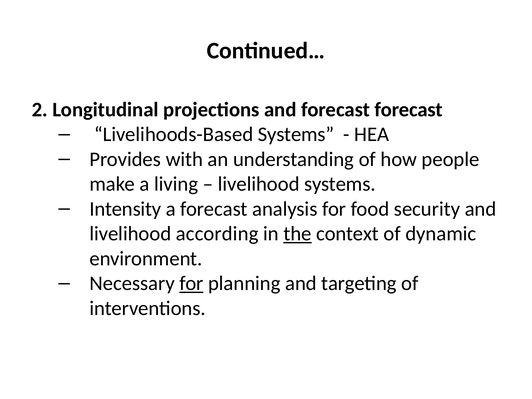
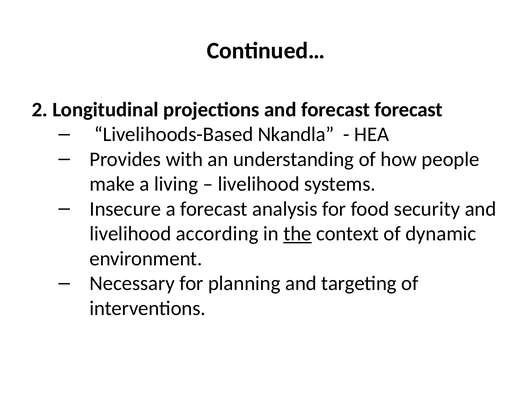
Livelihoods-Based Systems: Systems -> Nkandla
Intensity: Intensity -> Insecure
for at (191, 283) underline: present -> none
